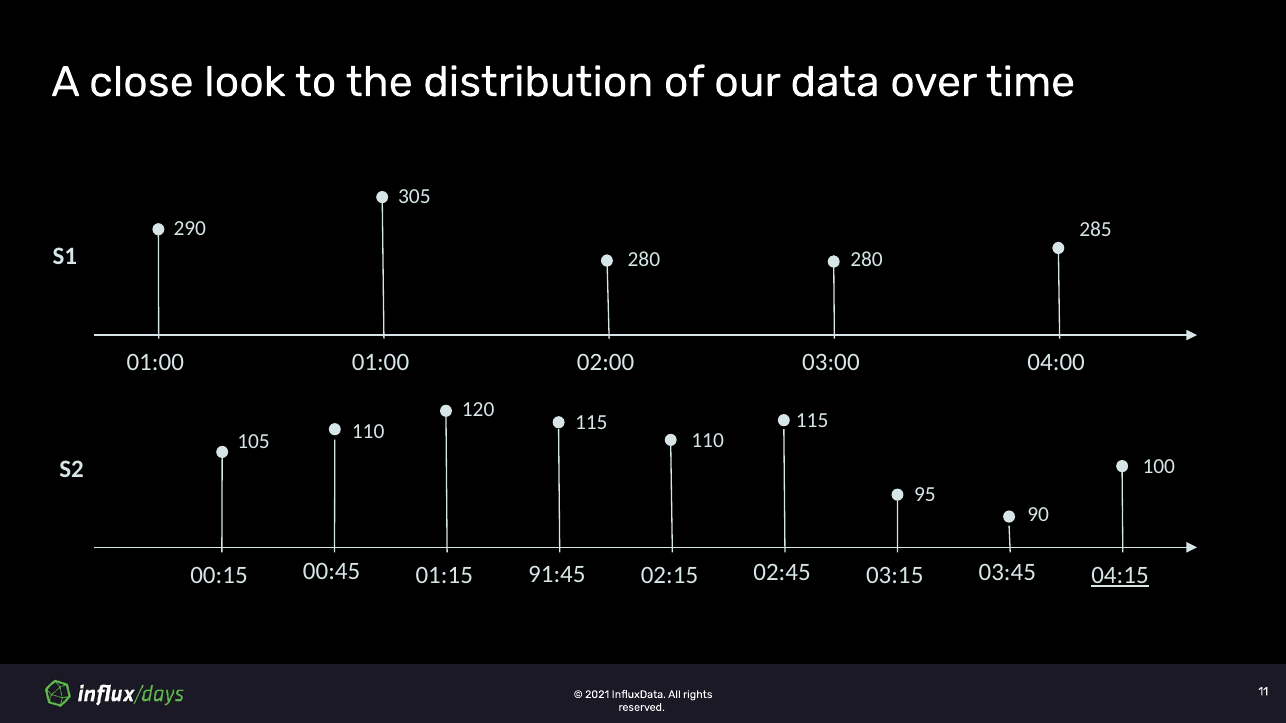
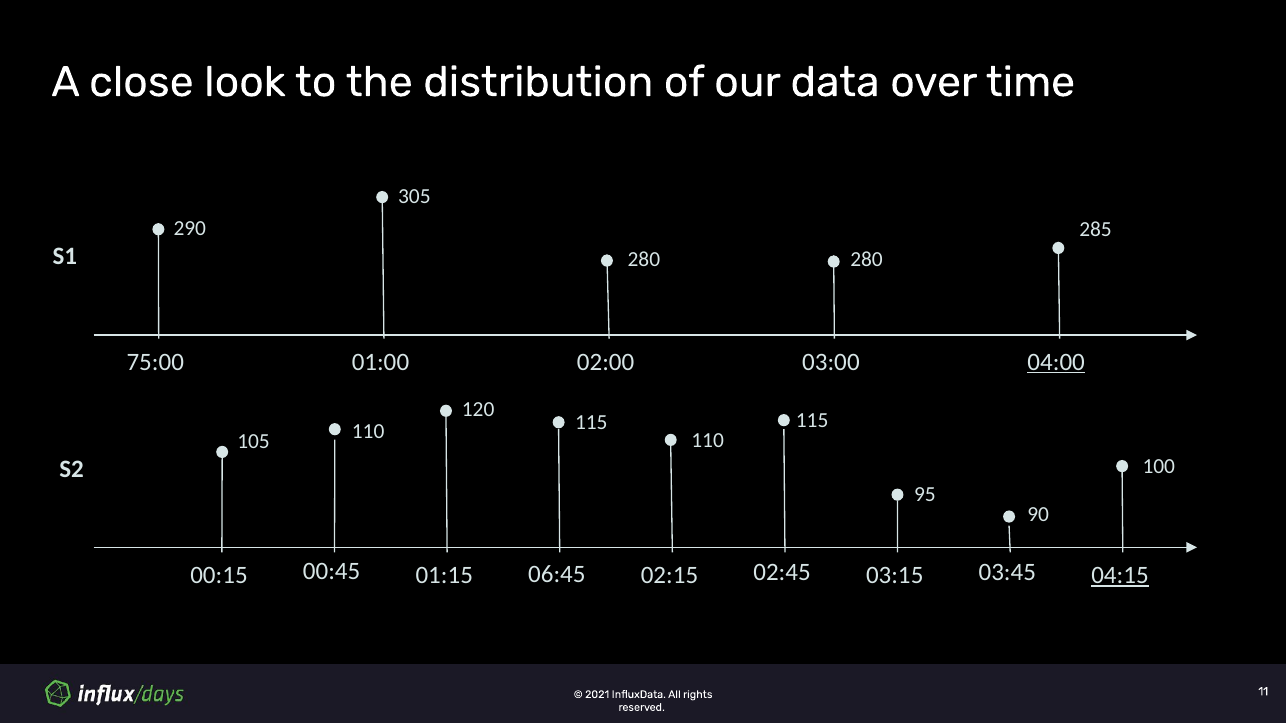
01:00 at (155, 362): 01:00 -> 75:00
04:00 underline: none -> present
91:45: 91:45 -> 06:45
